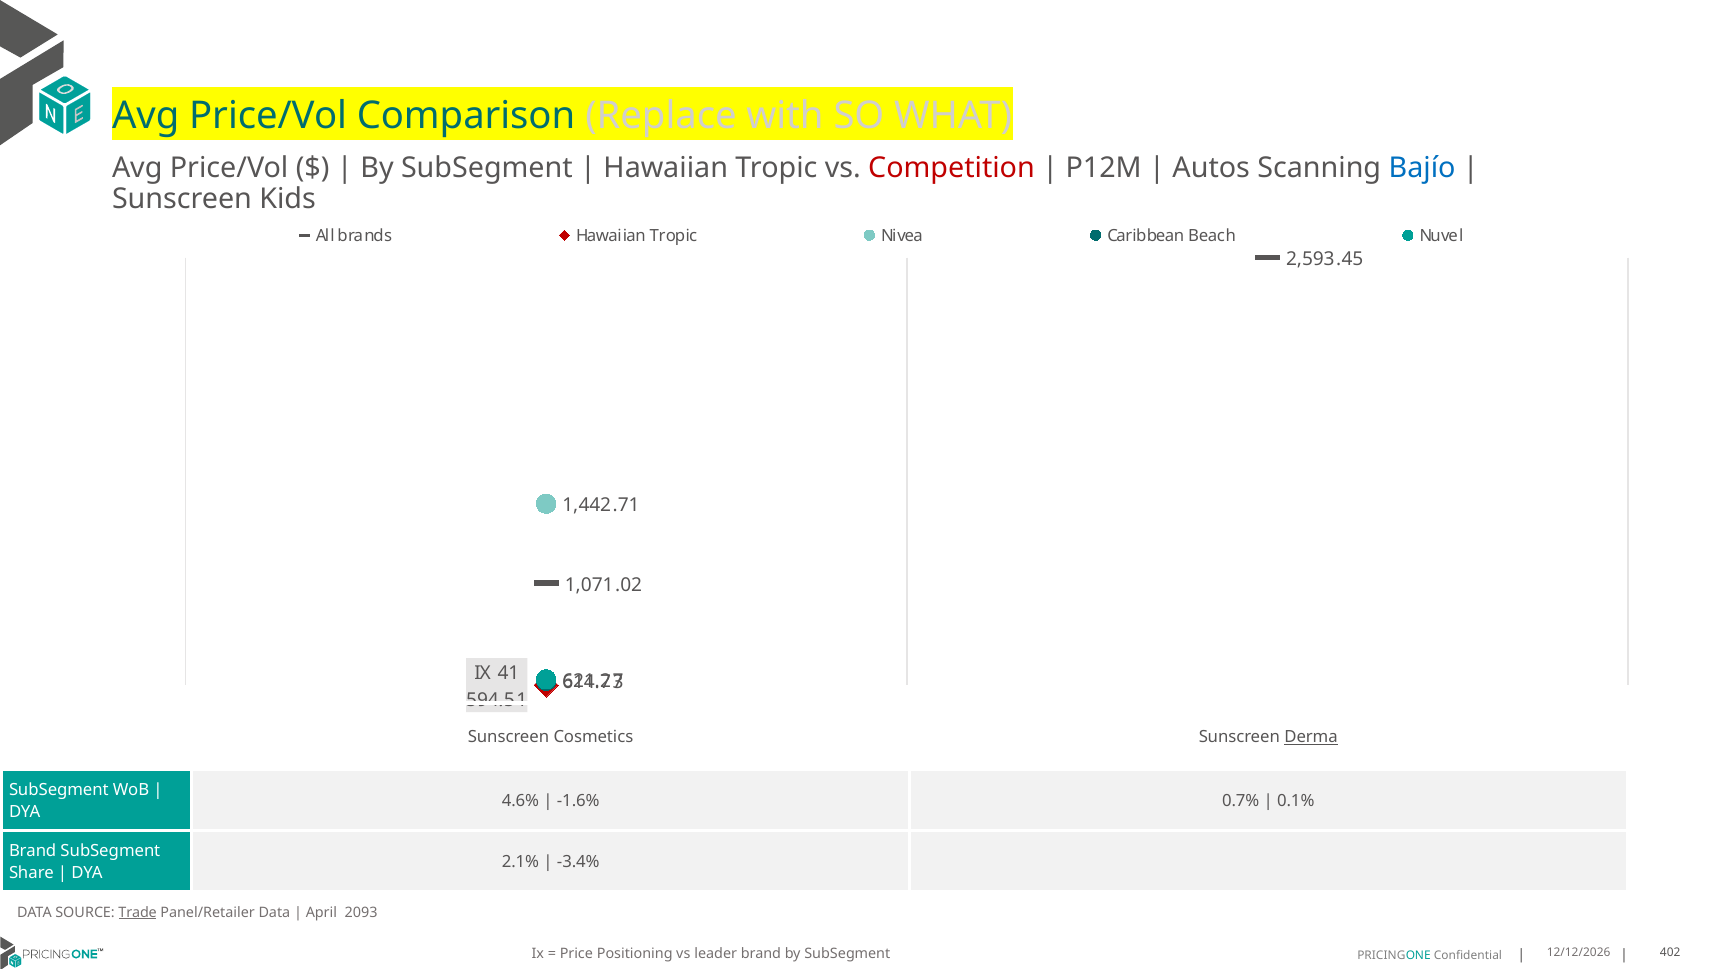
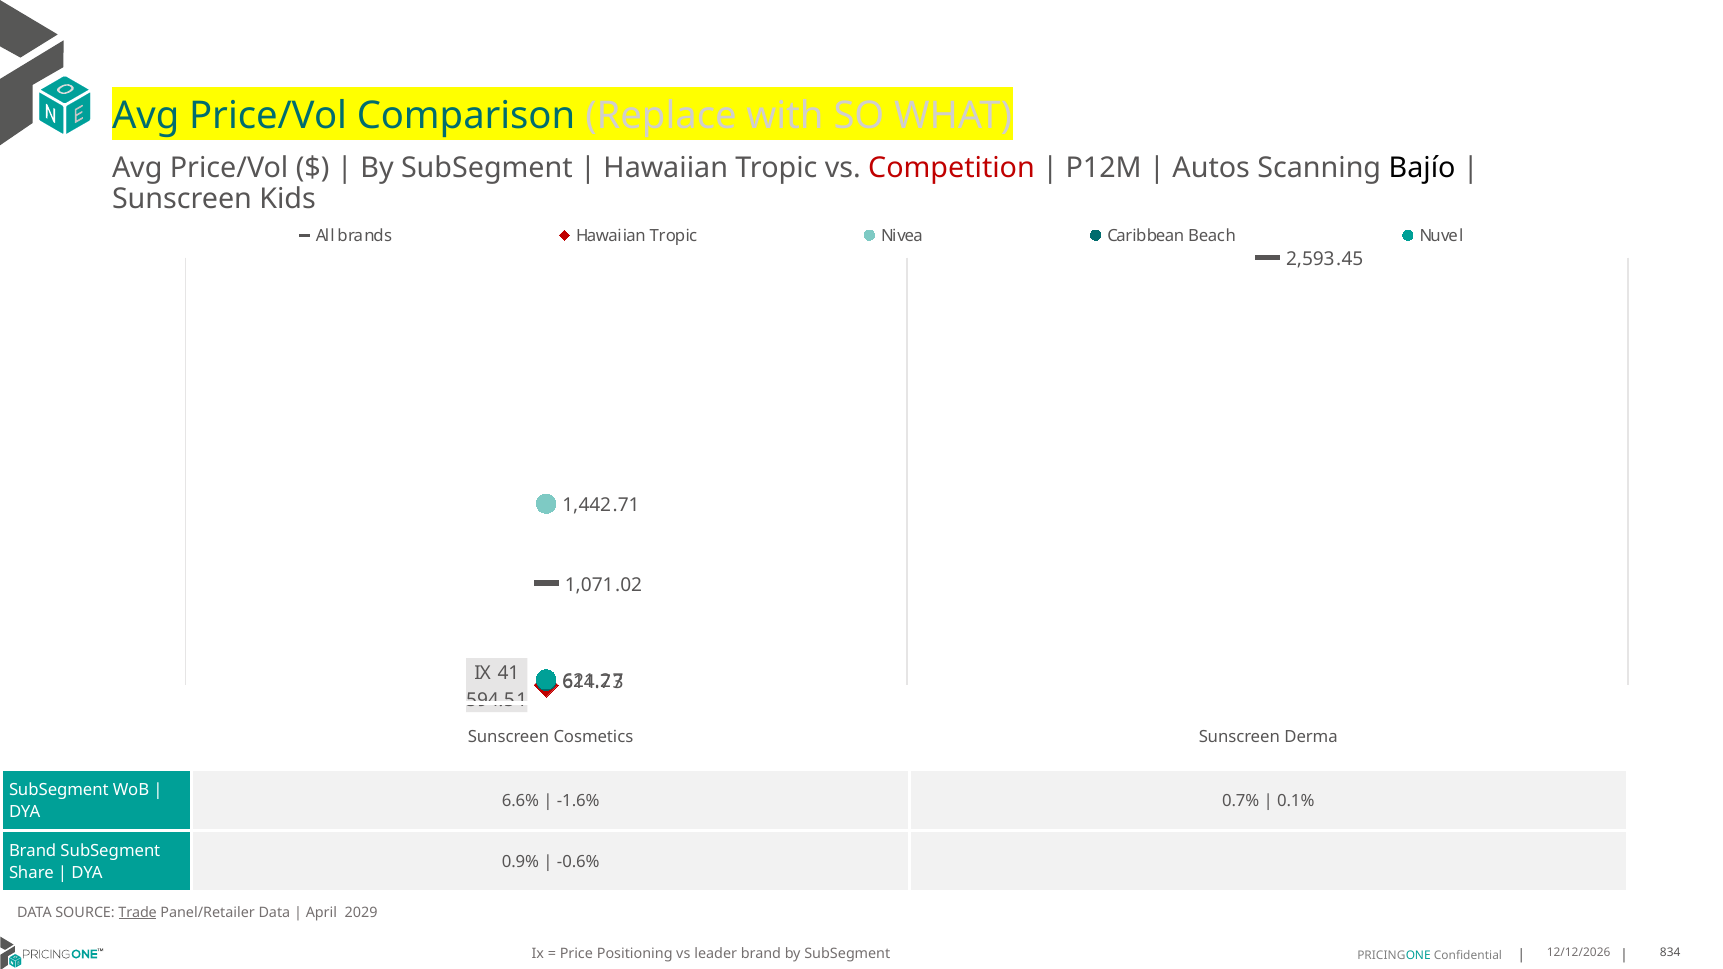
Bajío colour: blue -> black
Derma underline: present -> none
4.6%: 4.6% -> 6.6%
2.1%: 2.1% -> 0.9%
-3.4%: -3.4% -> -0.6%
2093: 2093 -> 2029
402: 402 -> 834
